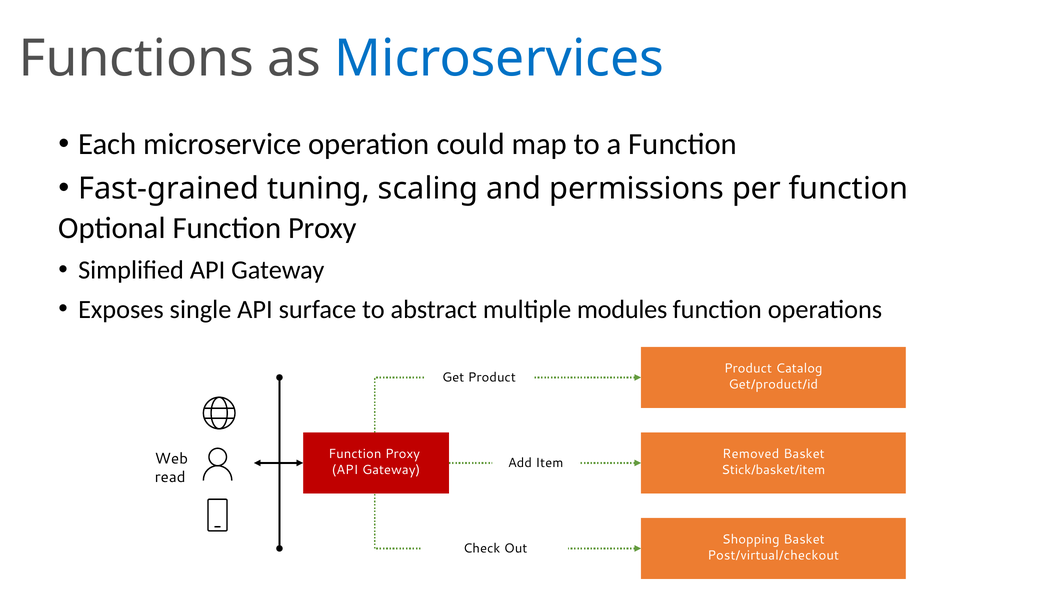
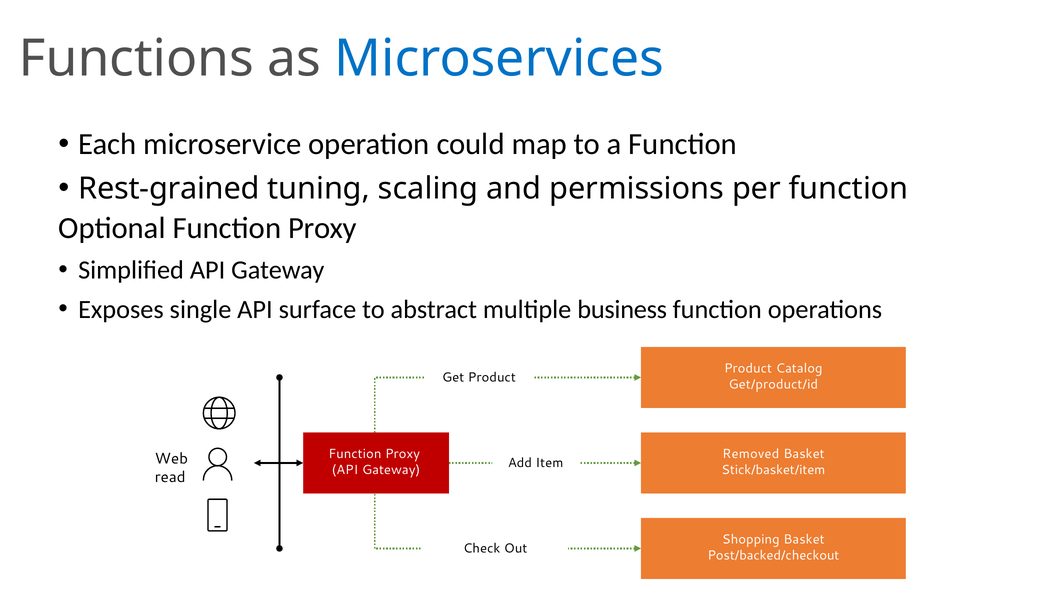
Fast-grained: Fast-grained -> Rest-grained
modules: modules -> business
Post/virtual/checkout: Post/virtual/checkout -> Post/backed/checkout
